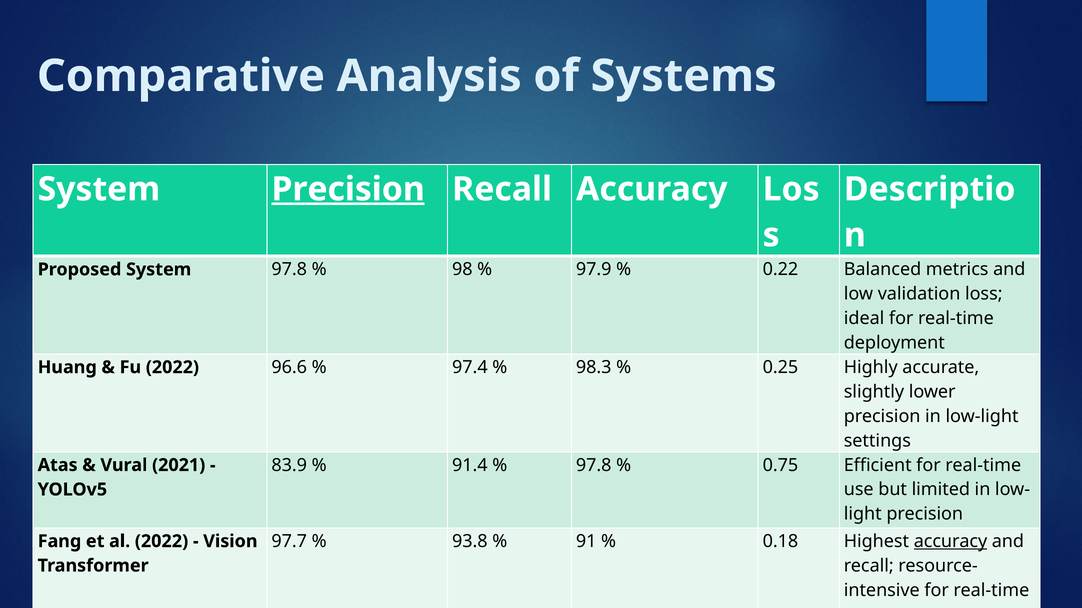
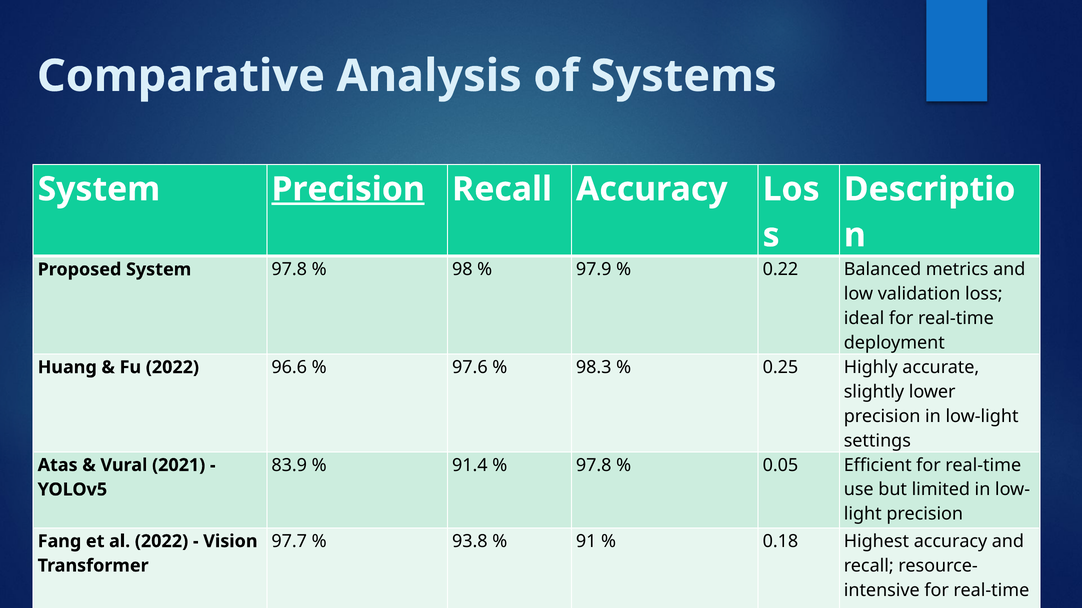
97.4: 97.4 -> 97.6
0.75: 0.75 -> 0.05
accuracy at (951, 542) underline: present -> none
